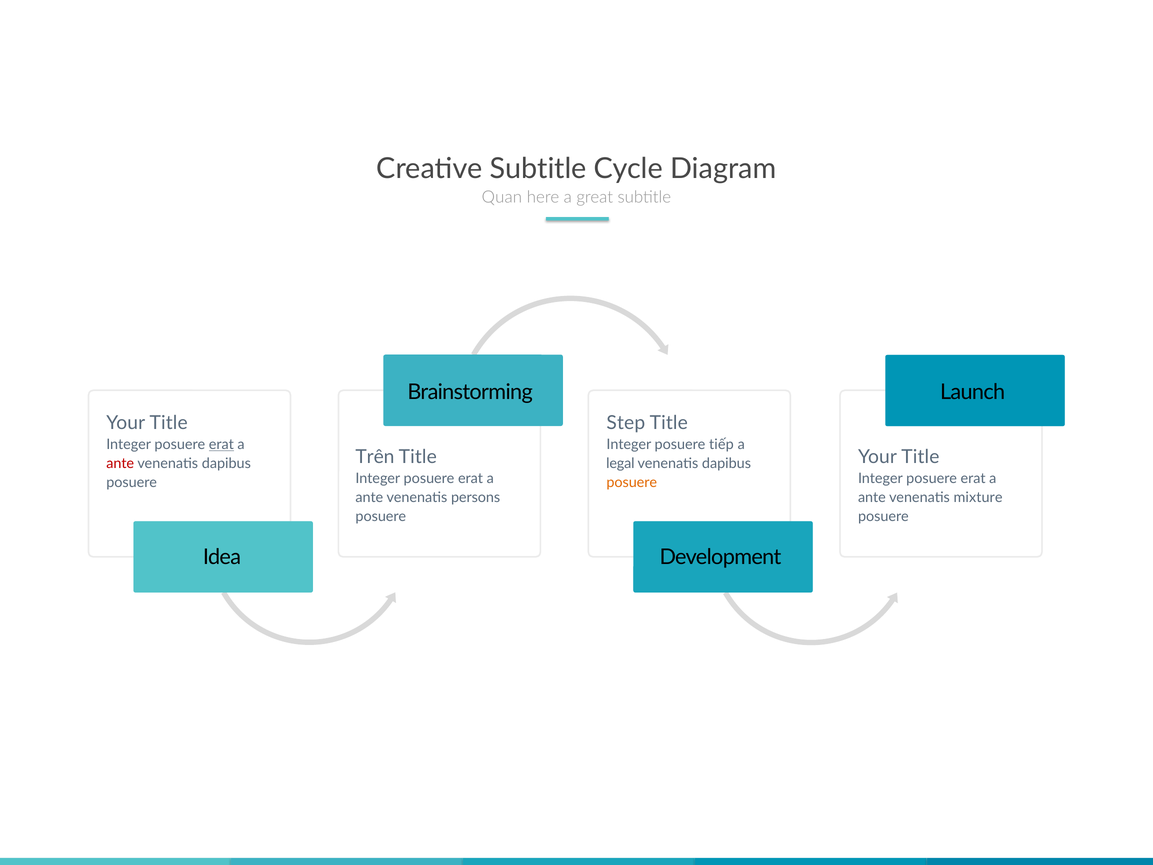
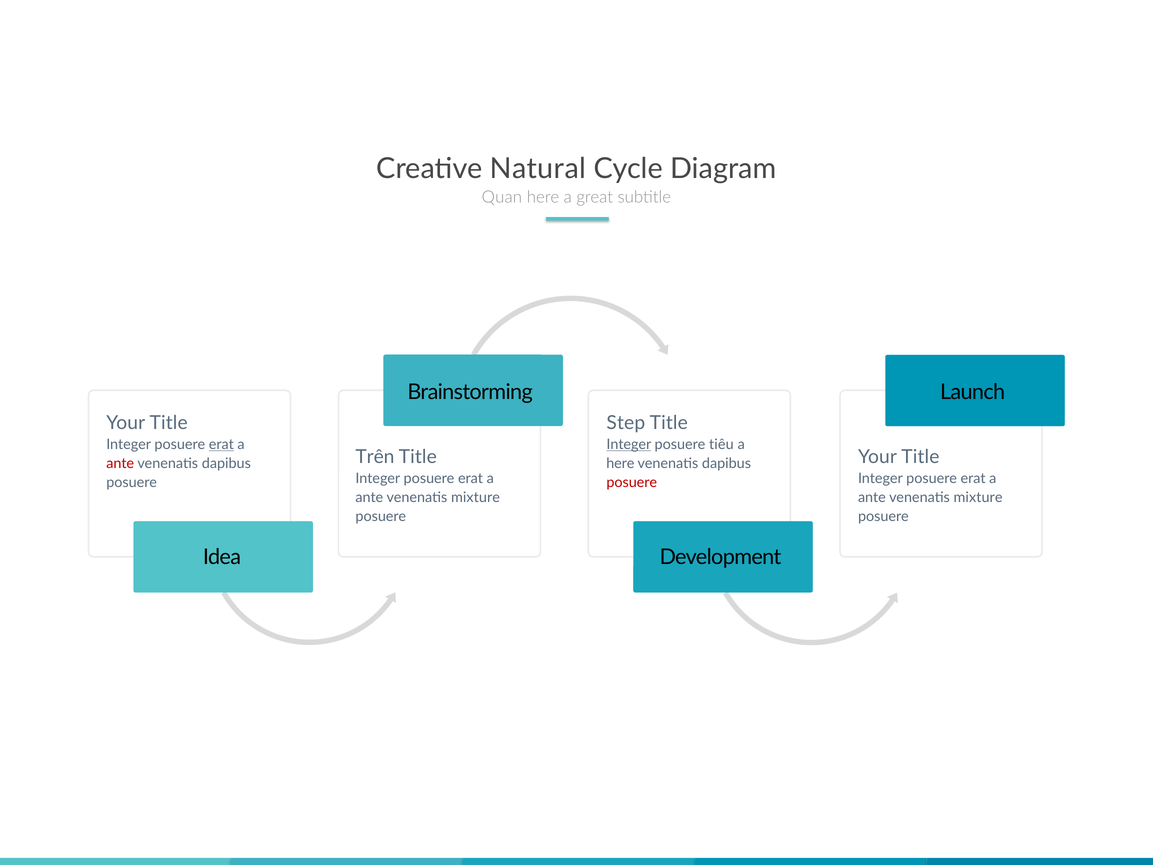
Creative Subtitle: Subtitle -> Natural
Integer at (629, 444) underline: none -> present
tiếp: tiếp -> tiêu
legal at (620, 464): legal -> here
posuere at (632, 483) colour: orange -> red
persons at (476, 497): persons -> mixture
